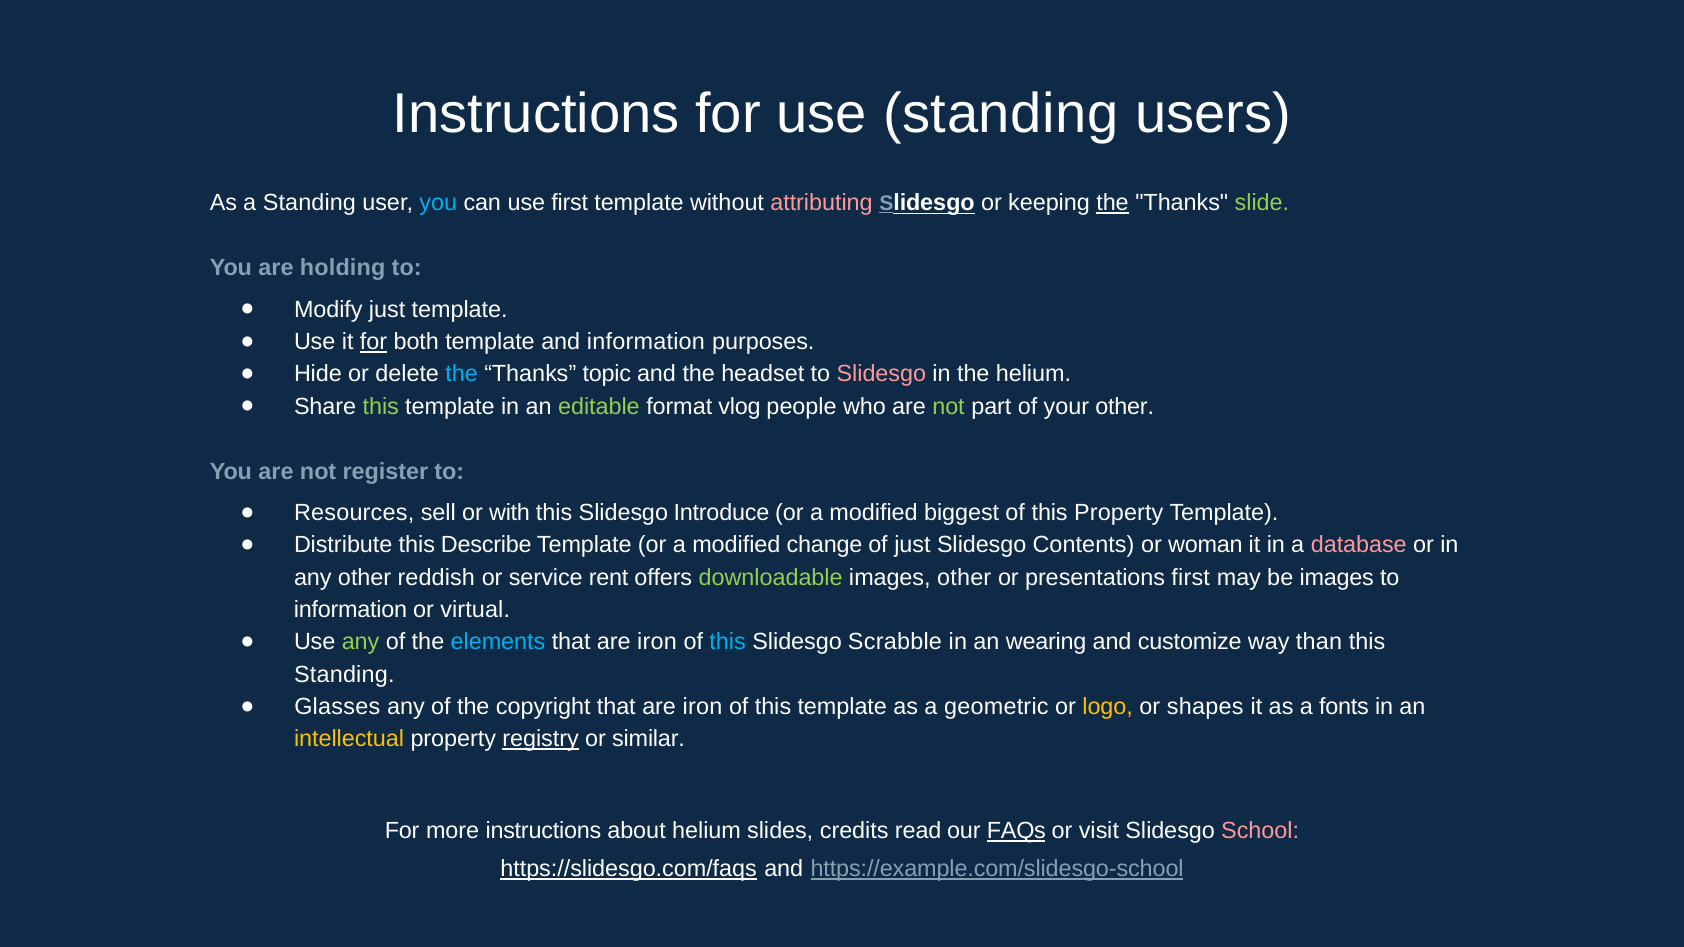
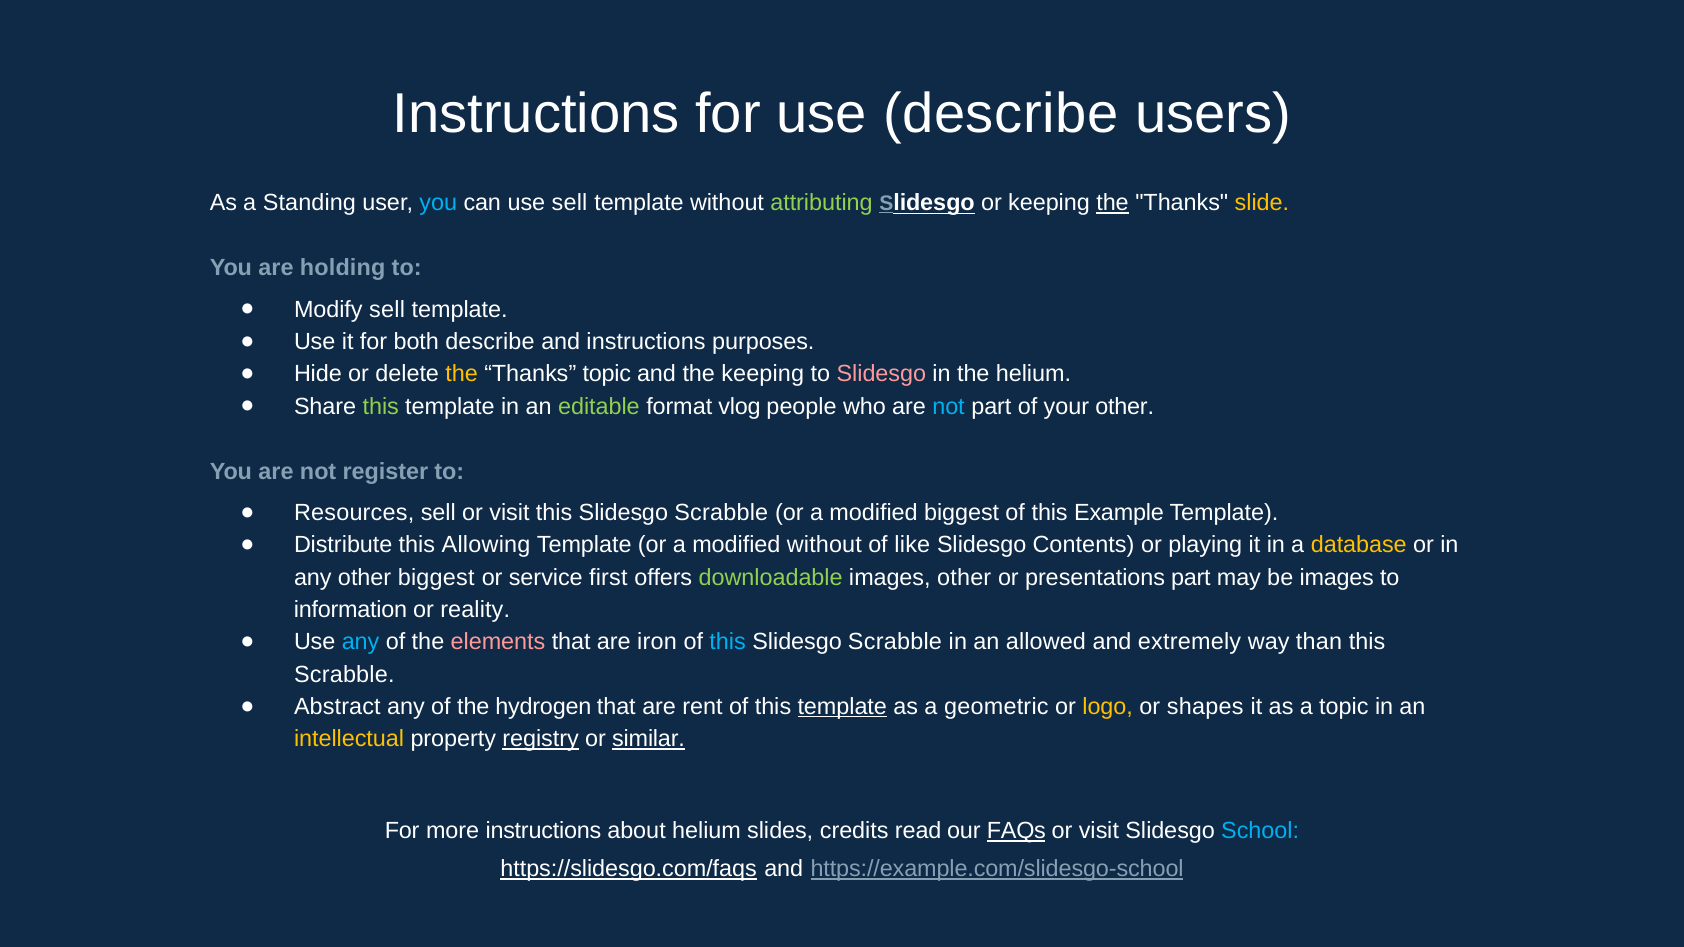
use standing: standing -> describe
use first: first -> sell
attributing colour: pink -> light green
slide colour: light green -> yellow
Modify just: just -> sell
for at (374, 342) underline: present -> none
both template: template -> describe
and information: information -> instructions
the at (462, 374) colour: light blue -> yellow
the headset: headset -> keeping
not at (949, 406) colour: light green -> light blue
sell or with: with -> visit
Introduce at (721, 513): Introduce -> Scrabble
this Property: Property -> Example
Describe: Describe -> Allowing
modified change: change -> without
of just: just -> like
woman: woman -> playing
database colour: pink -> yellow
other reddish: reddish -> biggest
rent: rent -> first
presentations first: first -> part
virtual: virtual -> reality
any at (361, 642) colour: light green -> light blue
elements colour: light blue -> pink
wearing: wearing -> allowed
customize: customize -> extremely
Standing at (344, 675): Standing -> Scrabble
Glasses: Glasses -> Abstract
copyright: copyright -> hydrogen
iron at (702, 707): iron -> rent
template at (842, 707) underline: none -> present
a fonts: fonts -> topic
similar underline: none -> present
School colour: pink -> light blue
